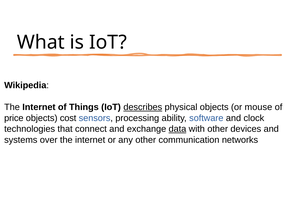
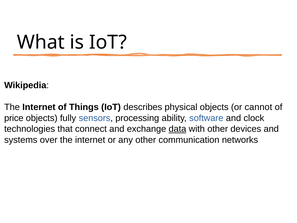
describes underline: present -> none
mouse: mouse -> cannot
cost: cost -> fully
